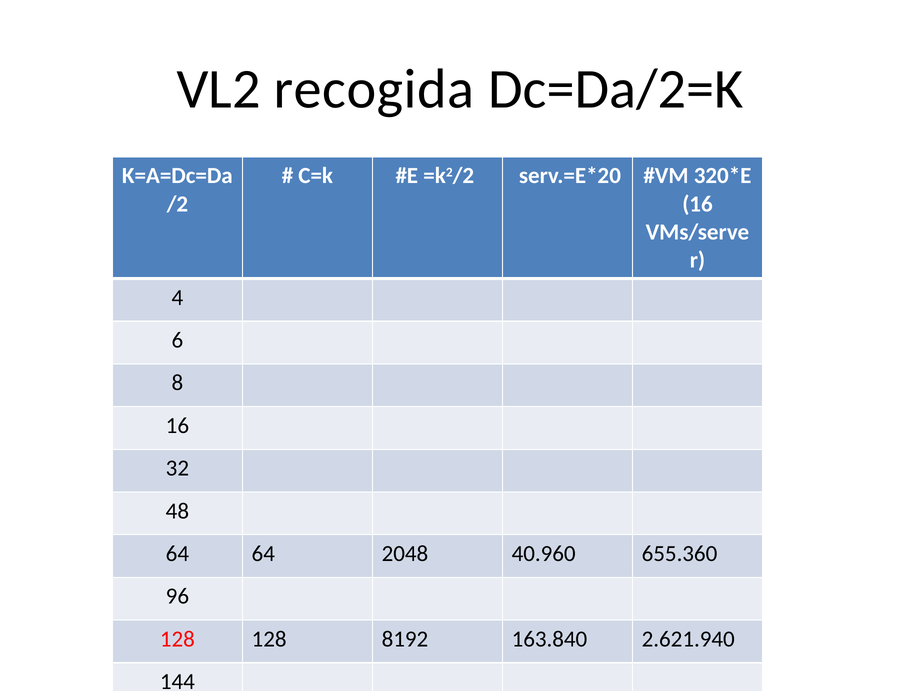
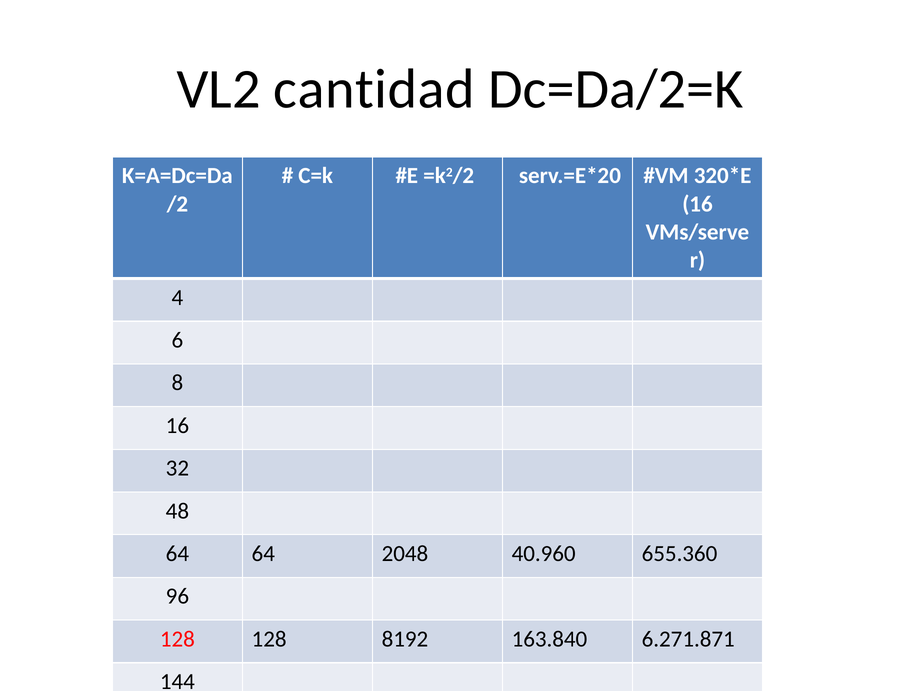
recogida: recogida -> cantidad
2.621.940: 2.621.940 -> 6.271.871
